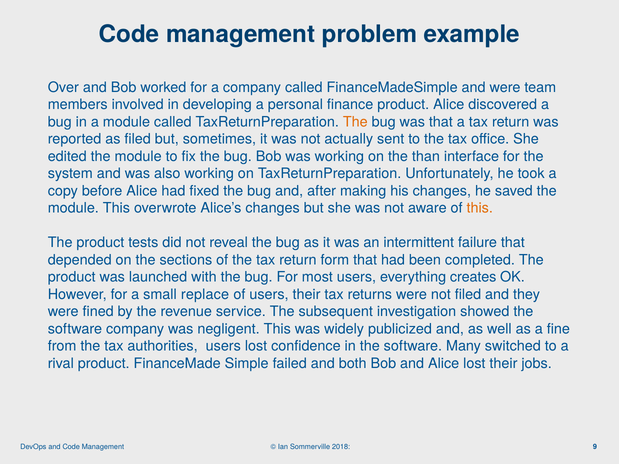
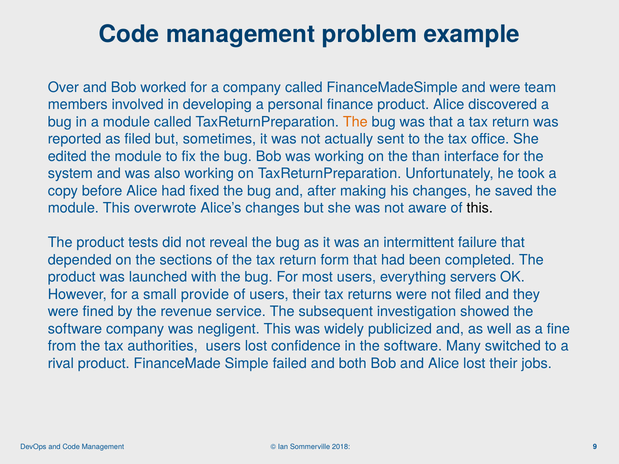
this at (480, 208) colour: orange -> black
creates: creates -> servers
replace: replace -> provide
